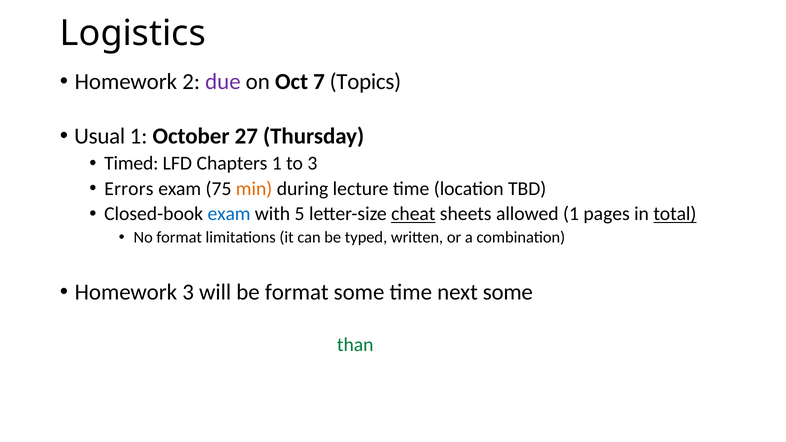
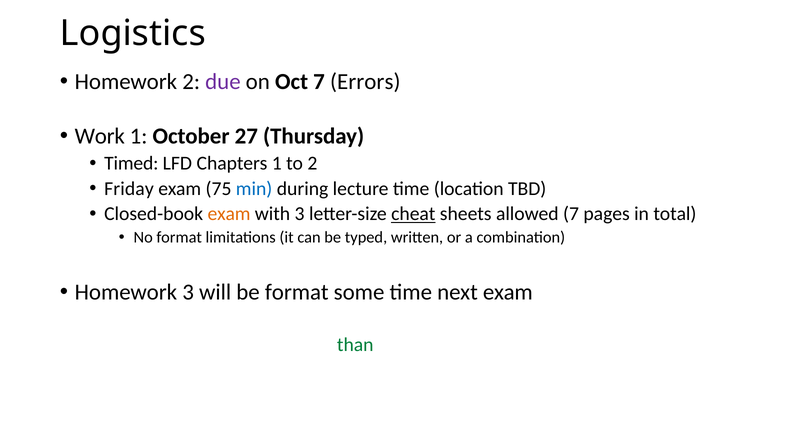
Topics: Topics -> Errors
Usual at (100, 136): Usual -> Work
to 3: 3 -> 2
Errors: Errors -> Friday
min colour: orange -> blue
exam at (229, 214) colour: blue -> orange
with 5: 5 -> 3
allowed 1: 1 -> 7
total underline: present -> none
next some: some -> exam
